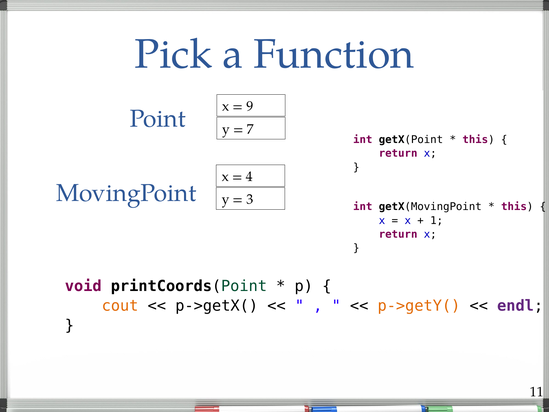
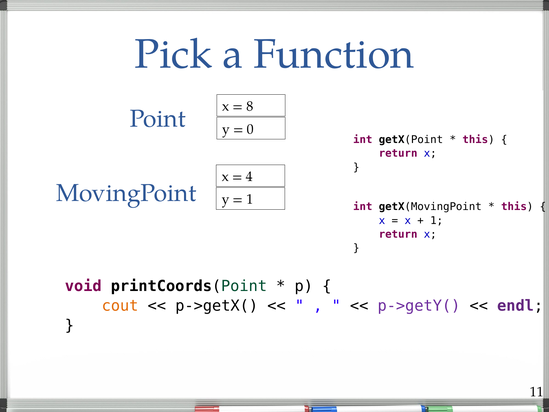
9: 9 -> 8
7: 7 -> 0
3 at (250, 199): 3 -> 1
p->getY( colour: orange -> purple
